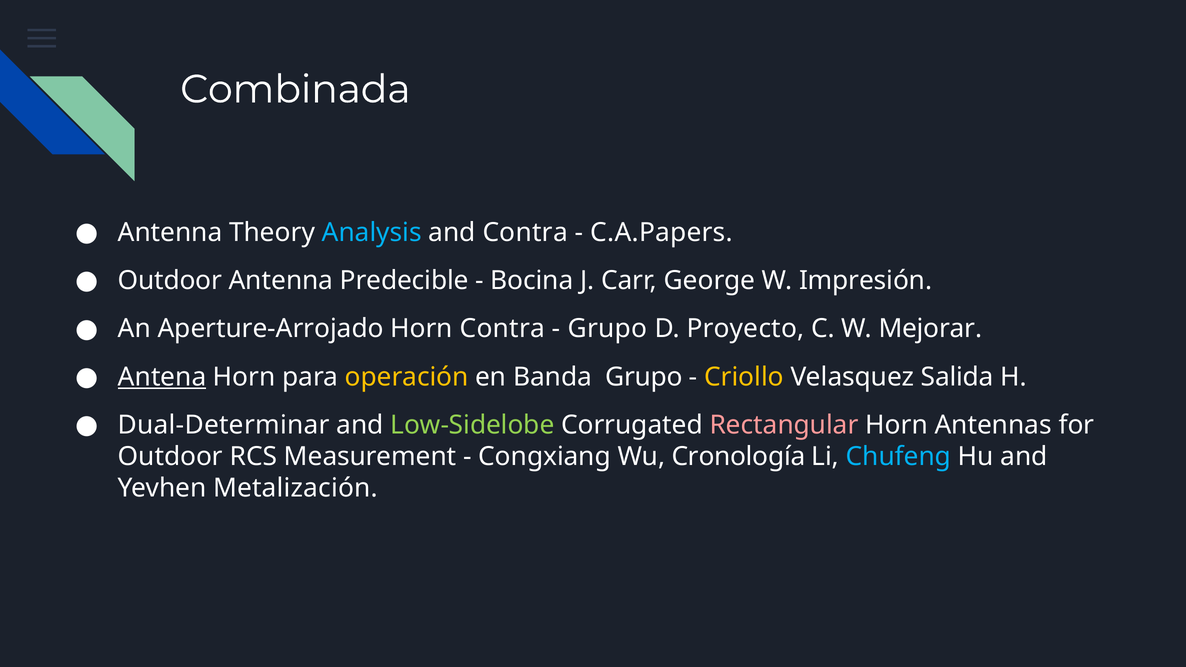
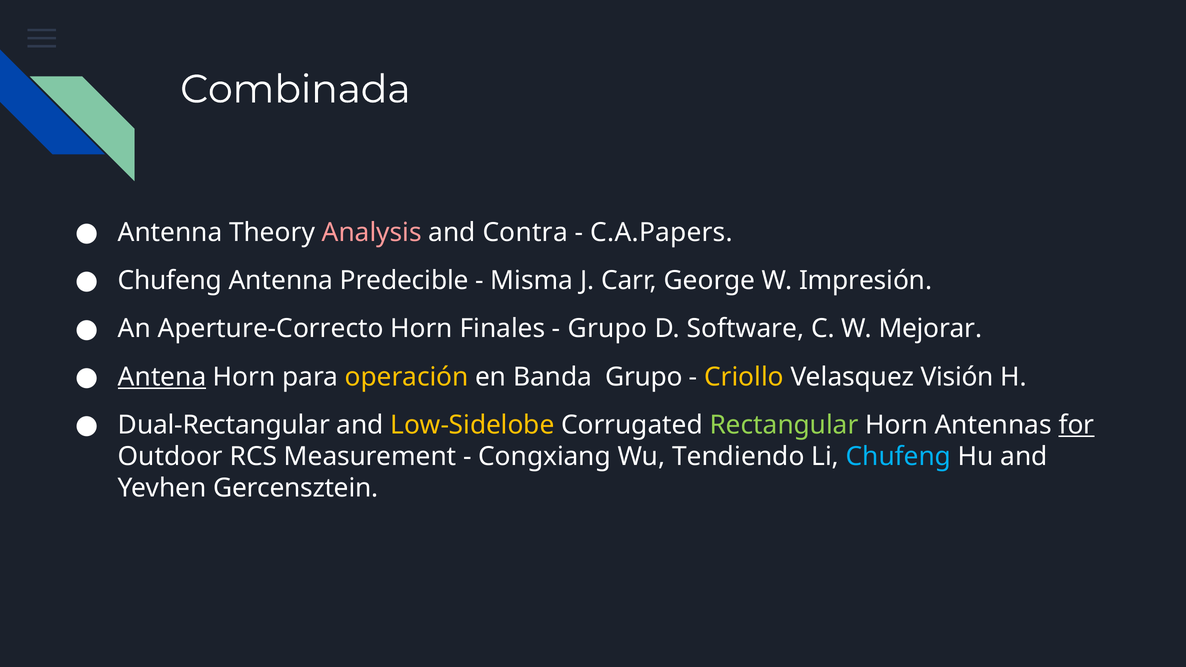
Analysis colour: light blue -> pink
Outdoor at (170, 281): Outdoor -> Chufeng
Bocina: Bocina -> Misma
Aperture-Arrojado: Aperture-Arrojado -> Aperture-Correcto
Horn Contra: Contra -> Finales
Proyecto: Proyecto -> Software
Salida: Salida -> Visión
Dual-Determinar: Dual-Determinar -> Dual-Rectangular
Low-Sidelobe colour: light green -> yellow
Rectangular colour: pink -> light green
for underline: none -> present
Cronología: Cronología -> Tendiendo
Metalización: Metalización -> Gercensztein
